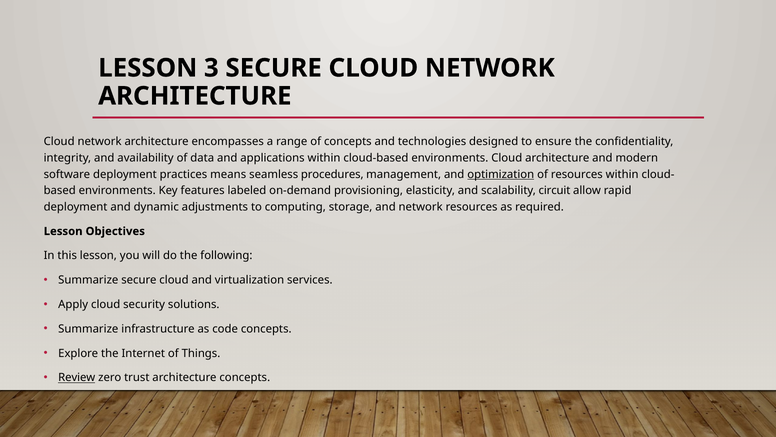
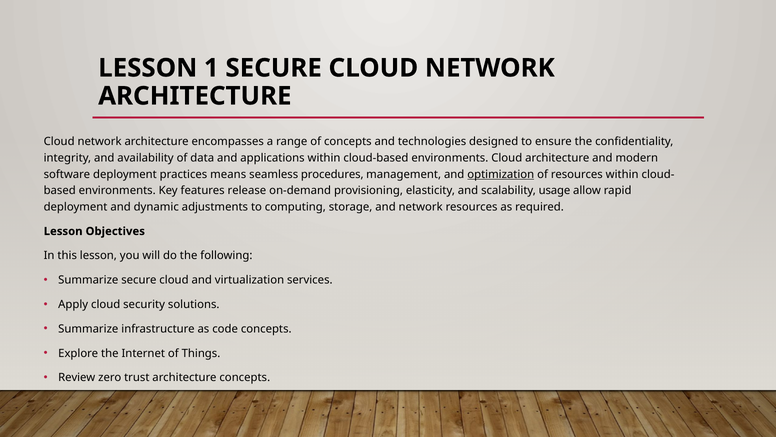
3: 3 -> 1
labeled: labeled -> release
circuit: circuit -> usage
Review underline: present -> none
